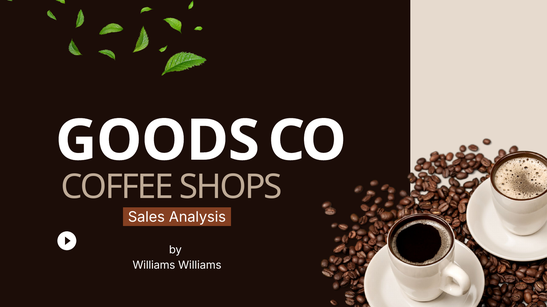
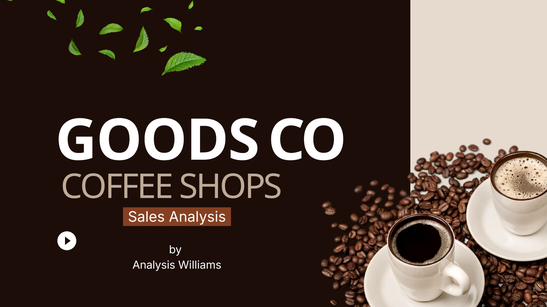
Williams at (154, 266): Williams -> Analysis
